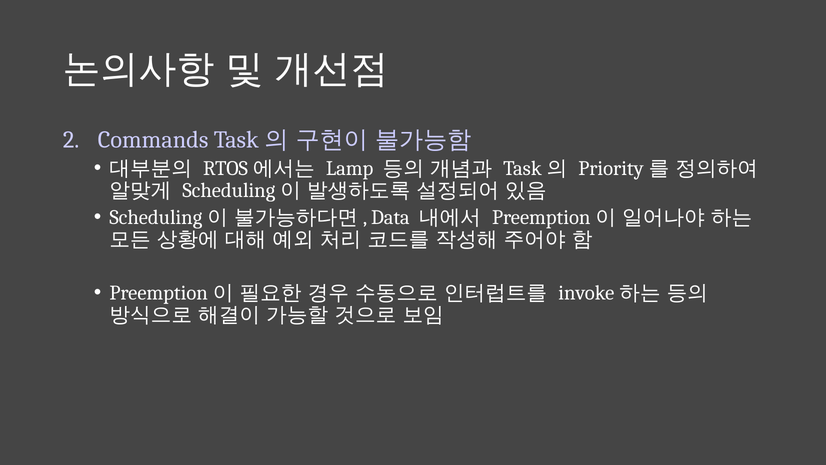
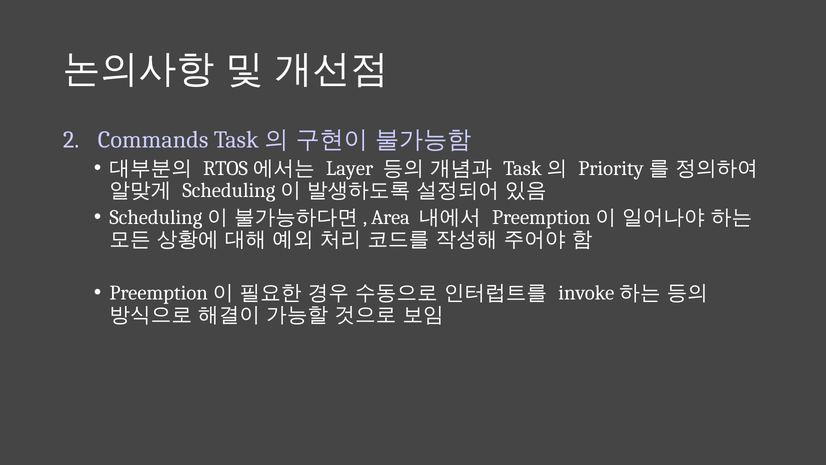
Lamp: Lamp -> Layer
Data: Data -> Area
